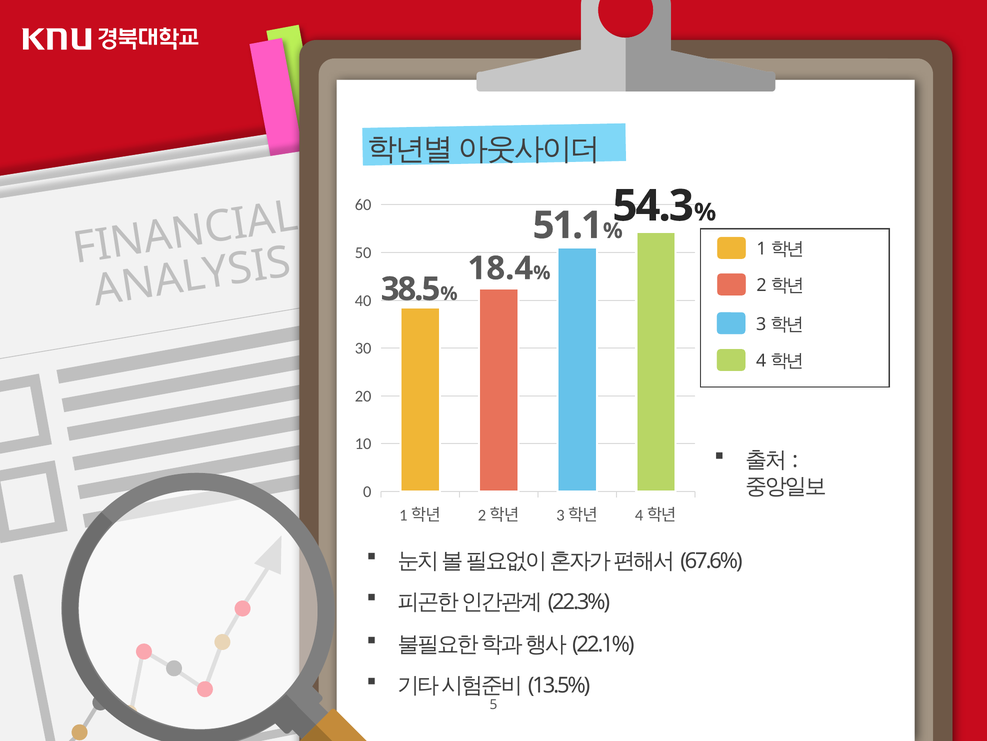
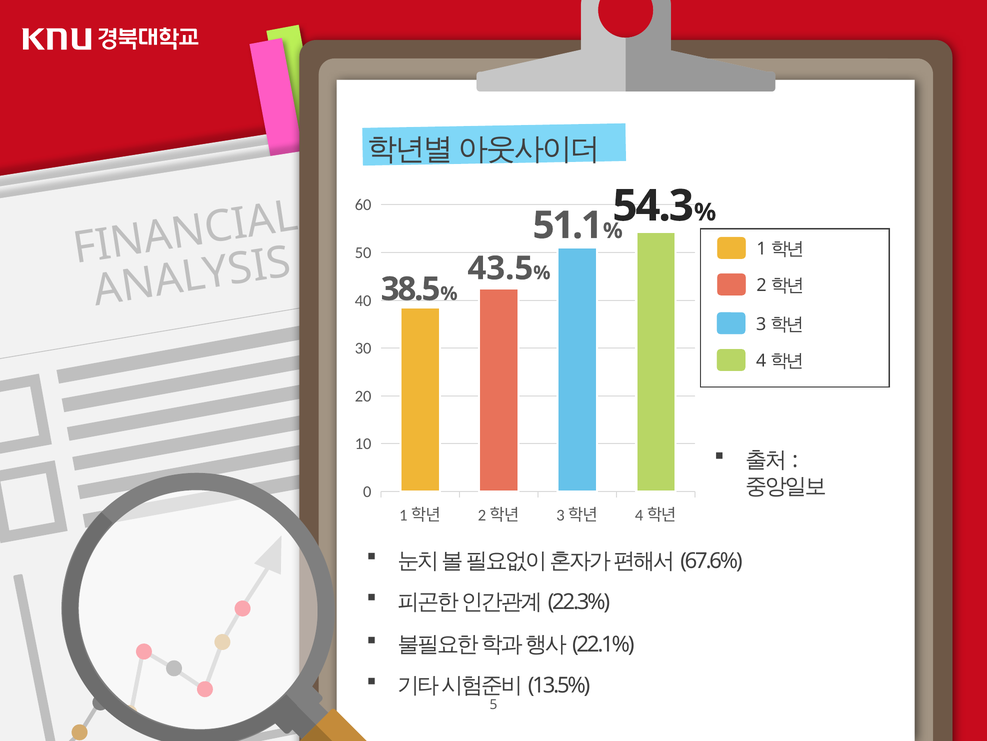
18.4: 18.4 -> 43.5
